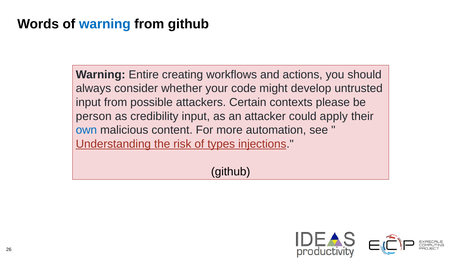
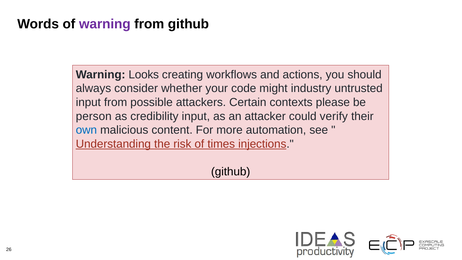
warning at (105, 24) colour: blue -> purple
Entire: Entire -> Looks
develop: develop -> industry
apply: apply -> verify
types: types -> times
